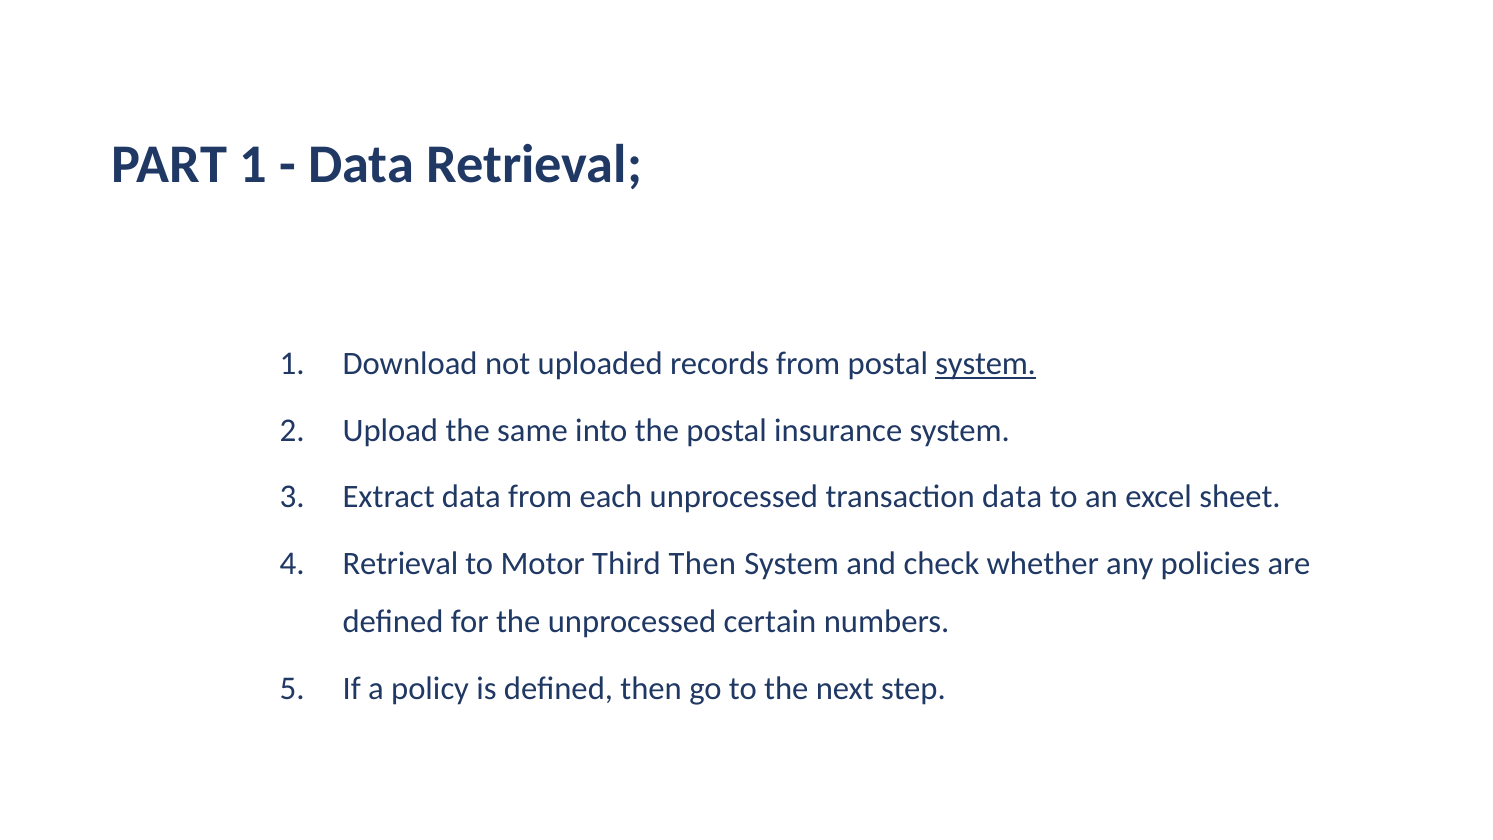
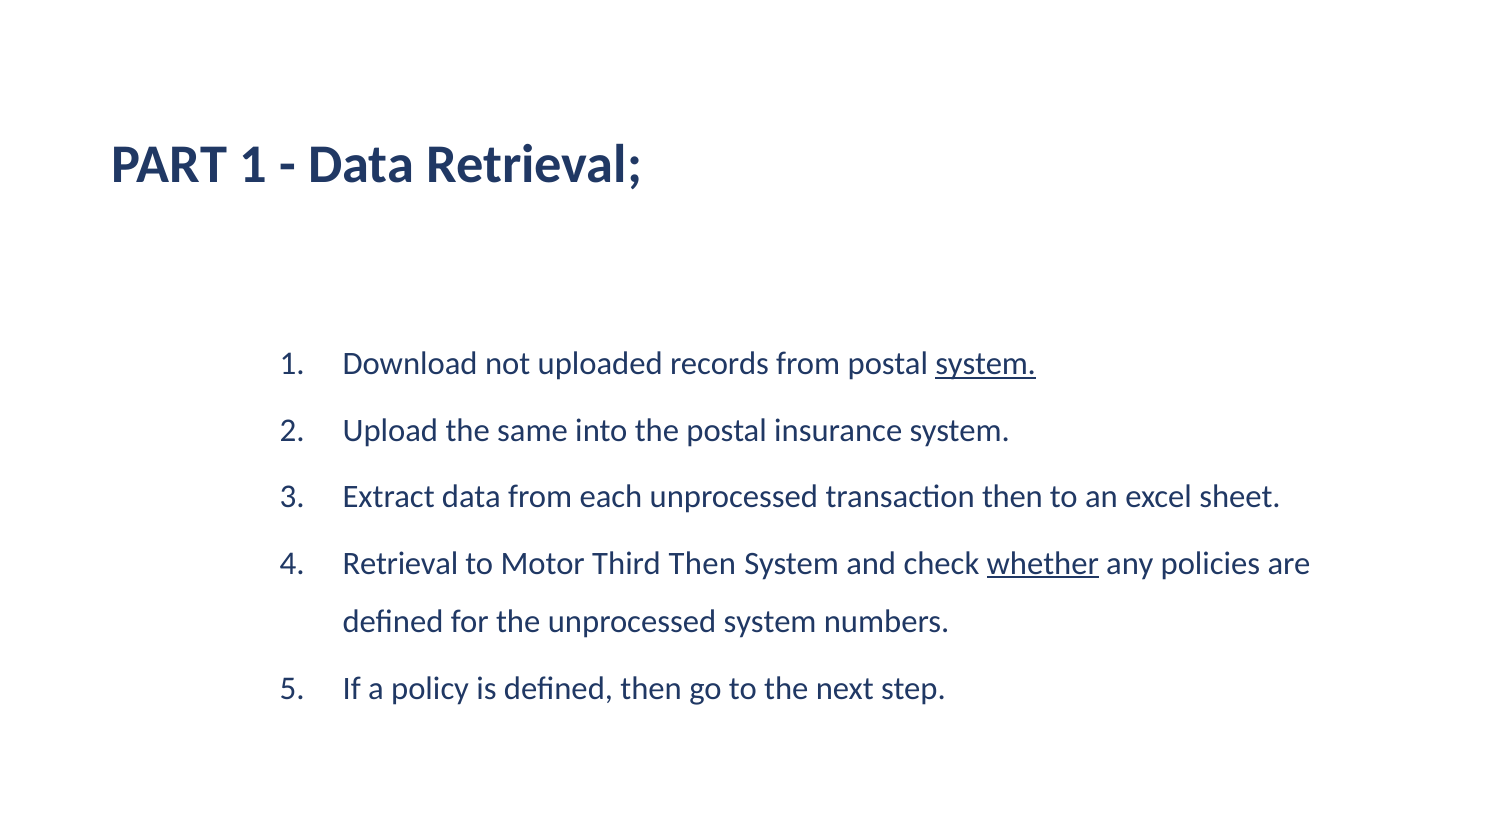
transaction data: data -> then
whether underline: none -> present
unprocessed certain: certain -> system
